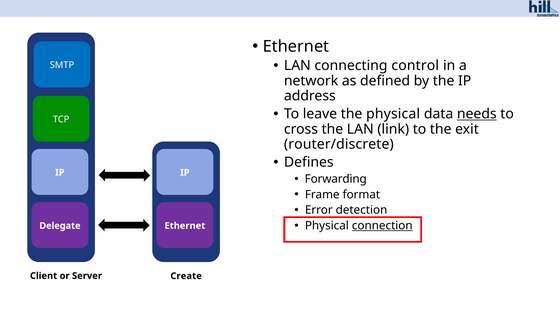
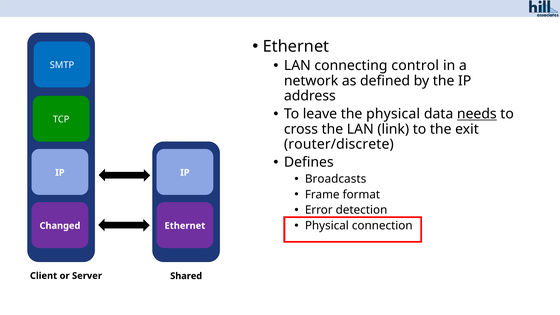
Forwarding: Forwarding -> Broadcasts
connection underline: present -> none
Delegate: Delegate -> Changed
Create: Create -> Shared
